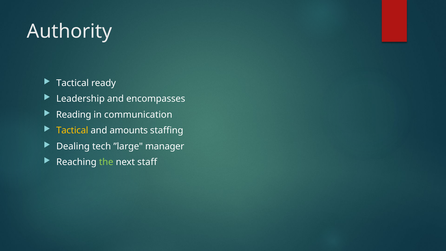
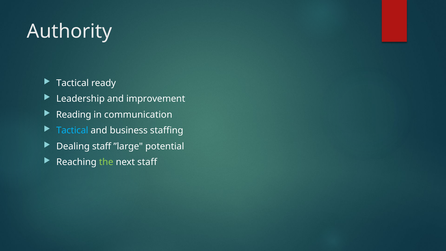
encompasses: encompasses -> improvement
Tactical at (72, 130) colour: yellow -> light blue
amounts: amounts -> business
Dealing tech: tech -> staff
manager: manager -> potential
